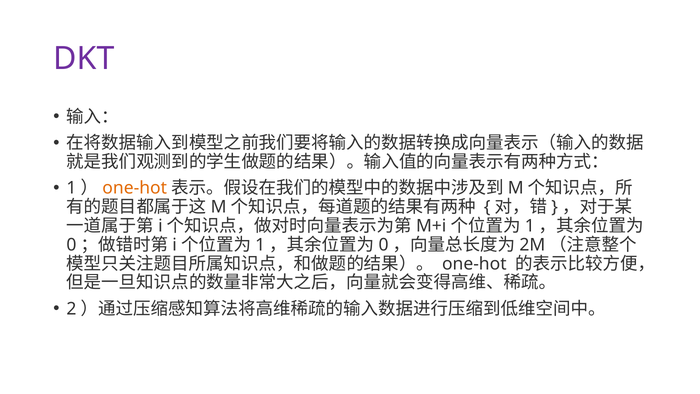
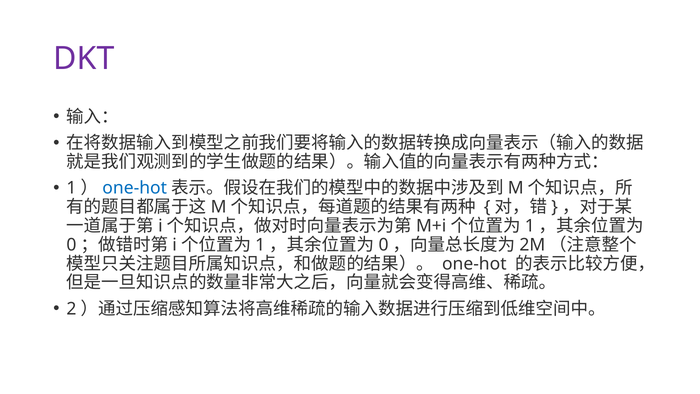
one-hot at (135, 188) colour: orange -> blue
